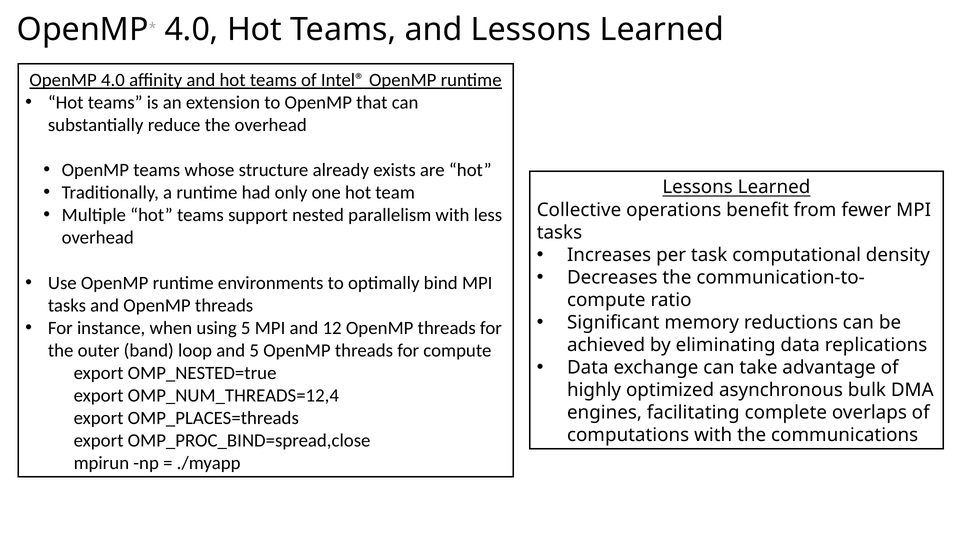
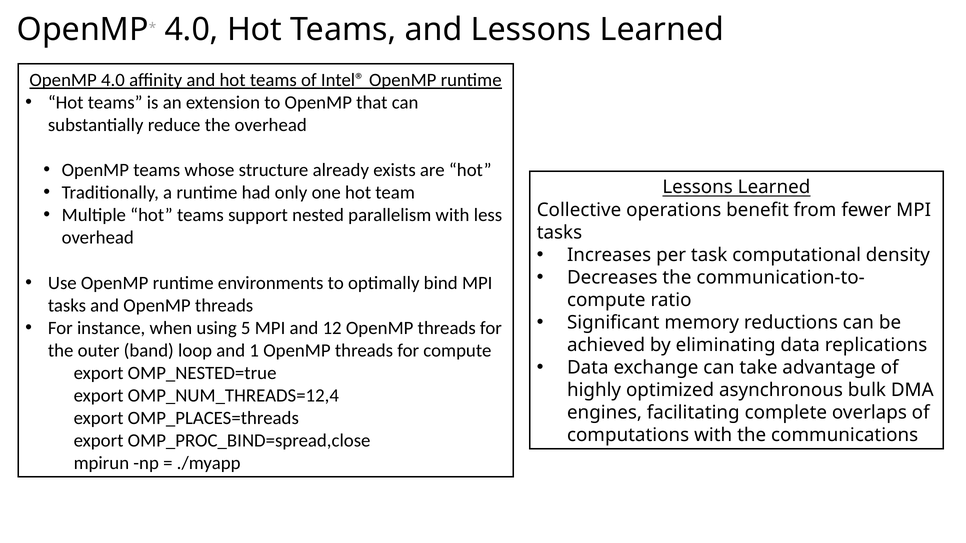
and 5: 5 -> 1
